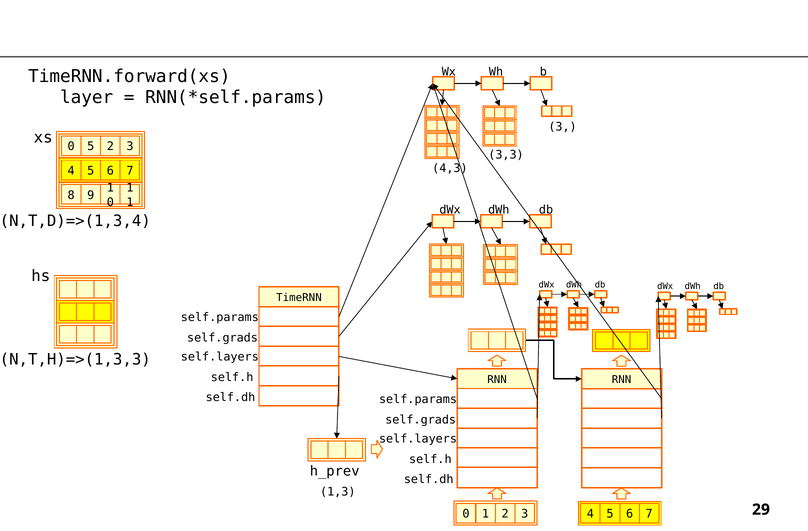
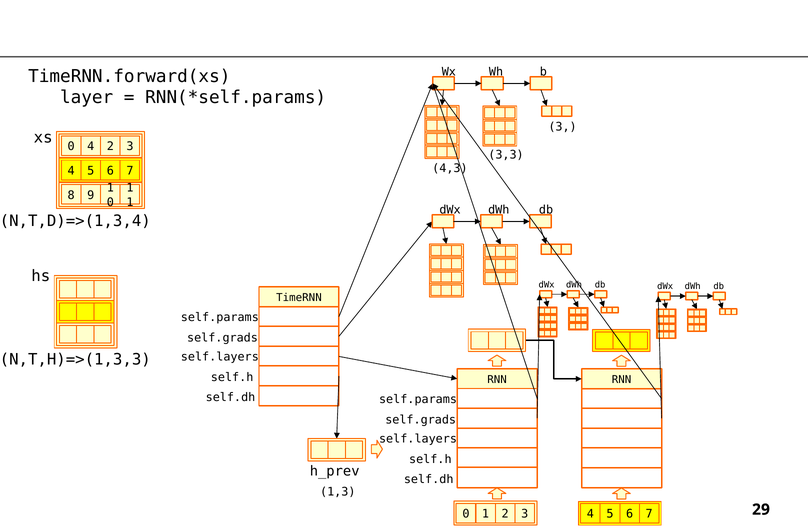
0 5: 5 -> 4
